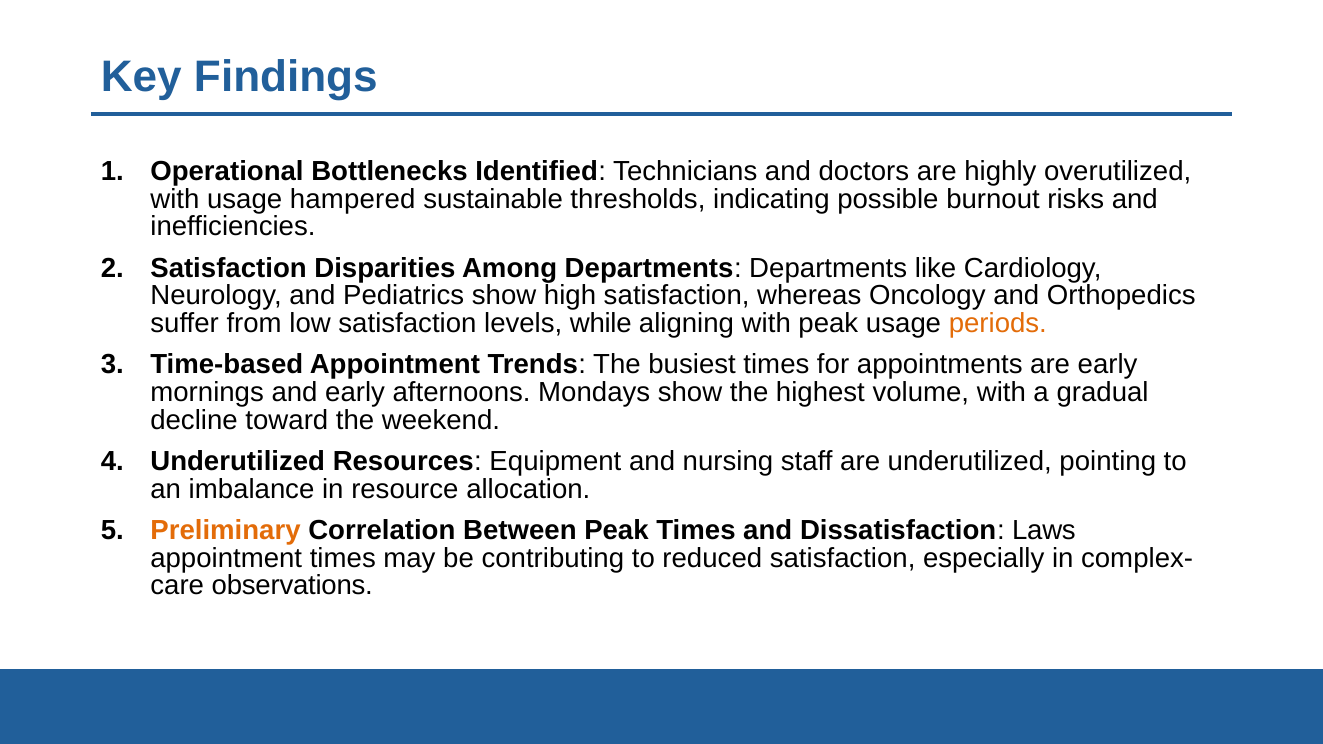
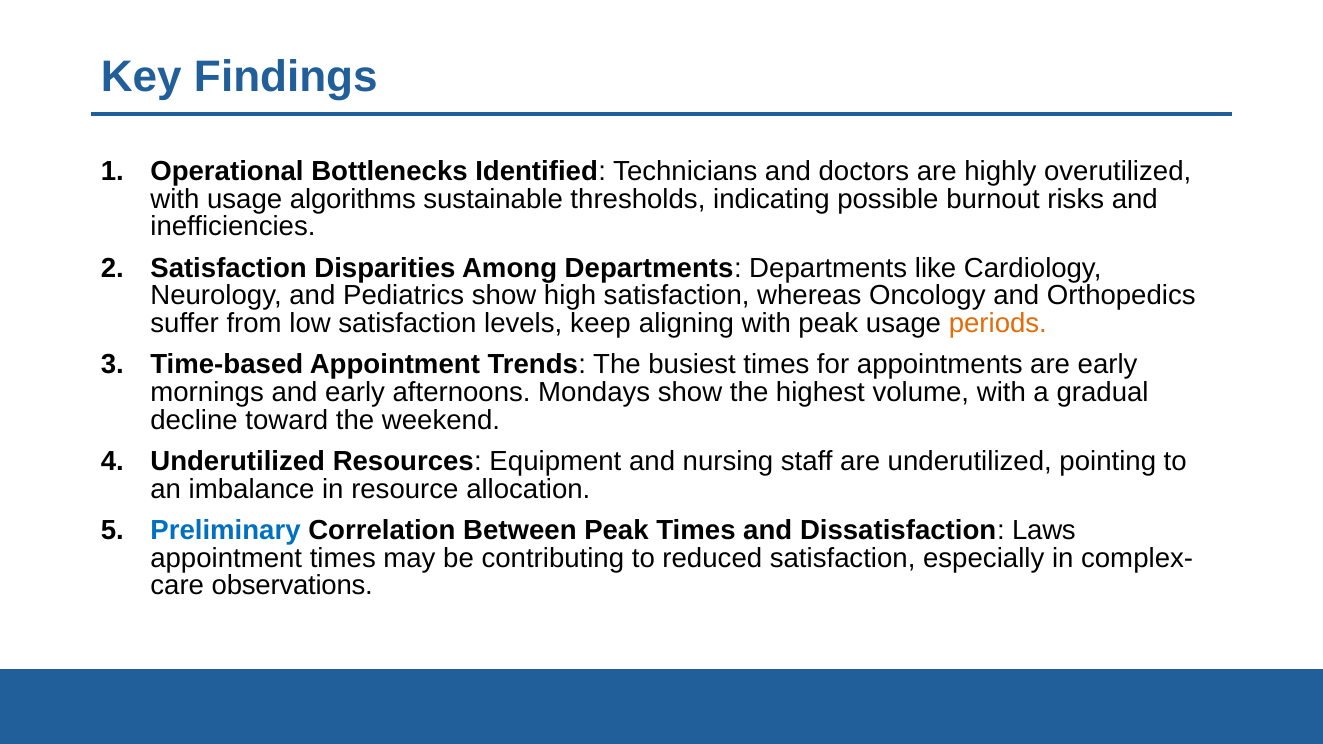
hampered: hampered -> algorithms
while: while -> keep
Preliminary colour: orange -> blue
